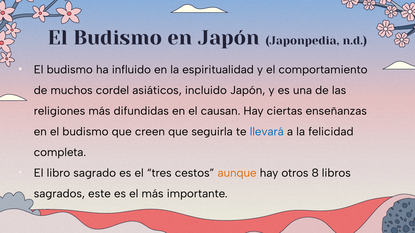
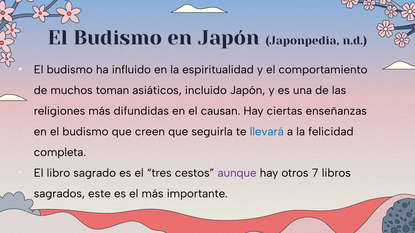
cordel: cordel -> toman
aunque colour: orange -> purple
8: 8 -> 7
